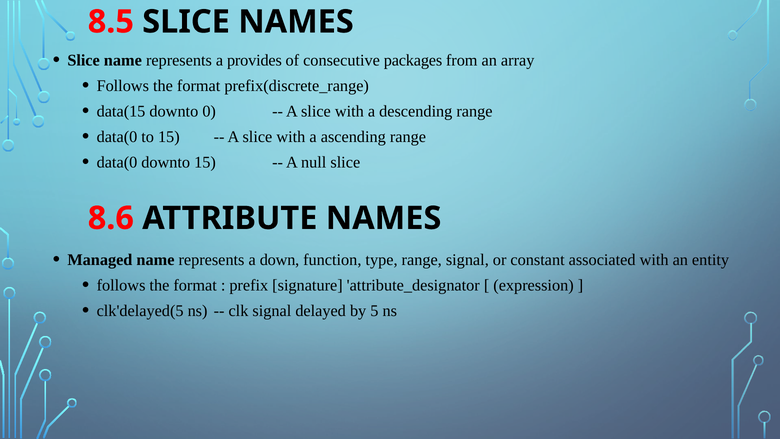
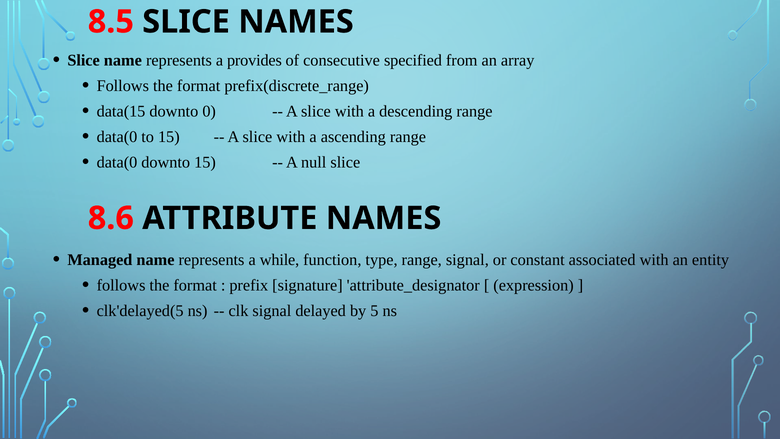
packages: packages -> specified
down: down -> while
